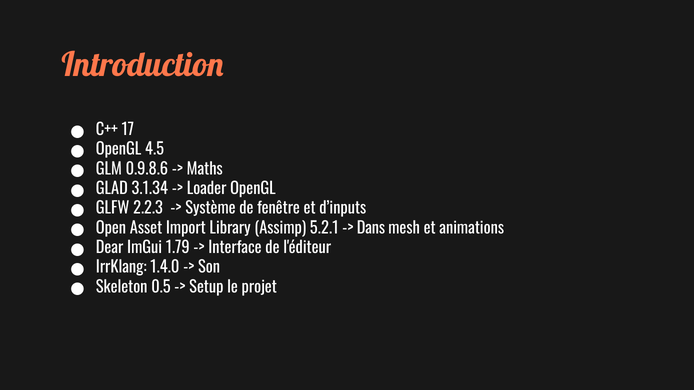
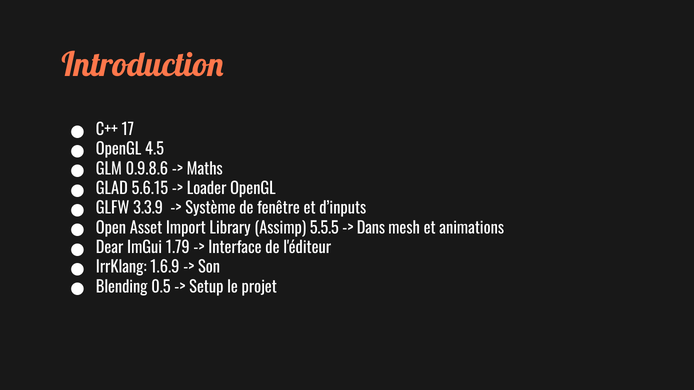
3.1.34: 3.1.34 -> 5.6.15
2.2.3: 2.2.3 -> 3.3.9
5.2.1: 5.2.1 -> 5.5.5
1.4.0: 1.4.0 -> 1.6.9
Skeleton: Skeleton -> Blending
